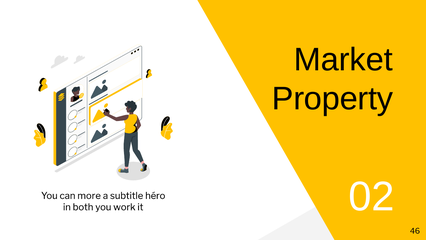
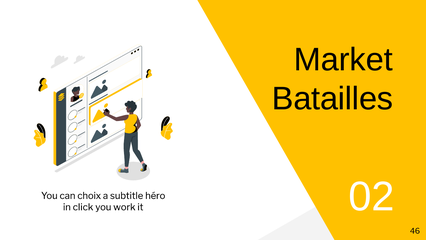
Property: Property -> Batailles
more: more -> choix
both: both -> click
